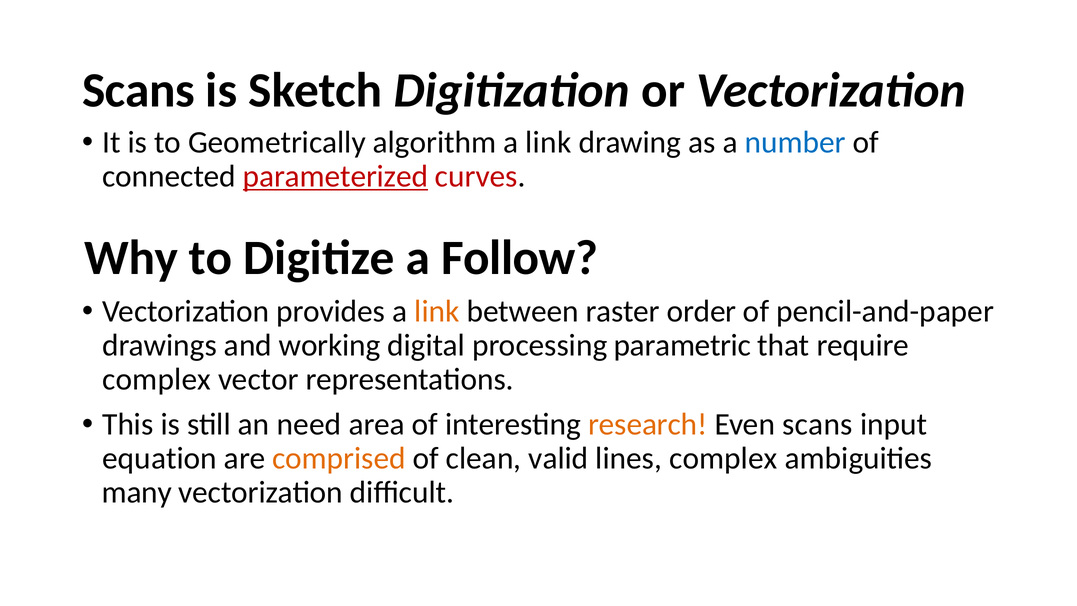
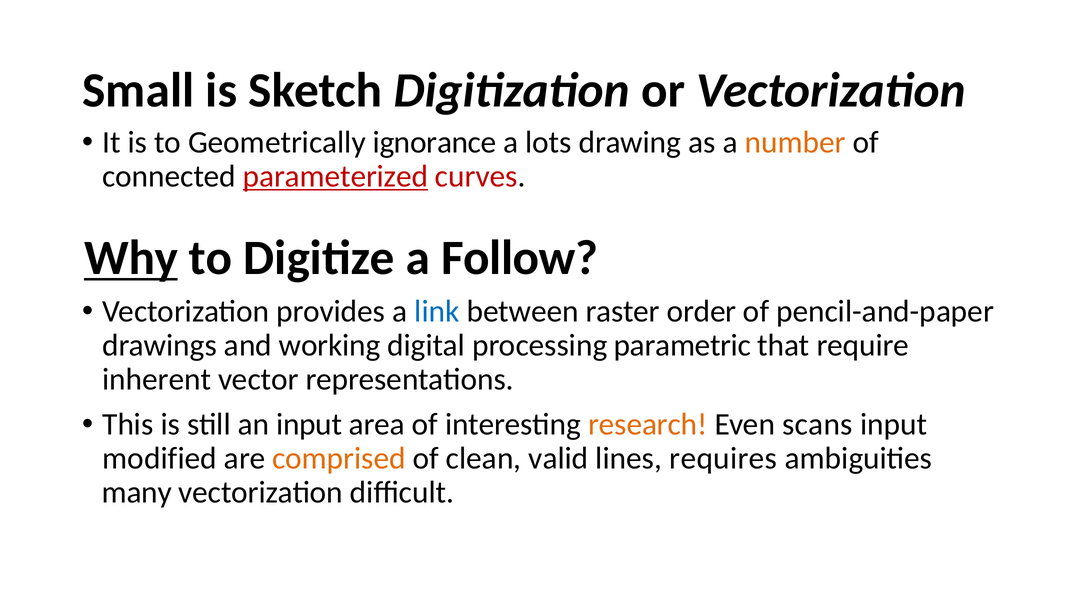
Scans at (138, 90): Scans -> Small
algorithm: algorithm -> ignorance
link at (548, 142): link -> lots
number colour: blue -> orange
Why underline: none -> present
link at (437, 311) colour: orange -> blue
complex at (157, 379): complex -> inherent
an need: need -> input
equation: equation -> modified
lines complex: complex -> requires
